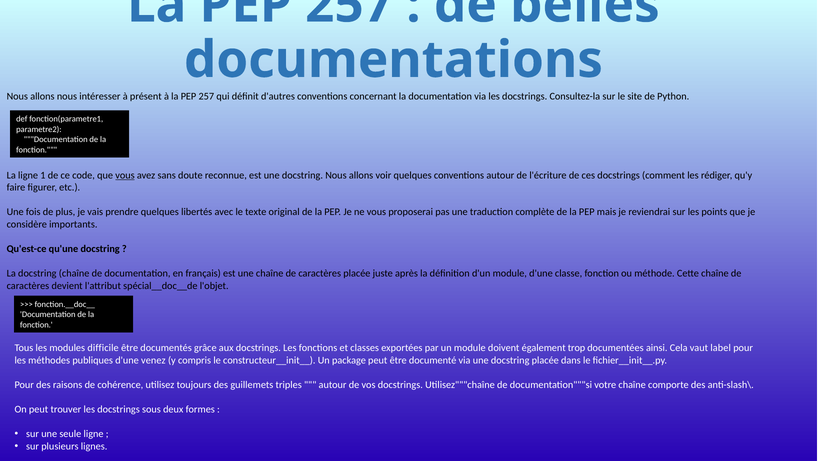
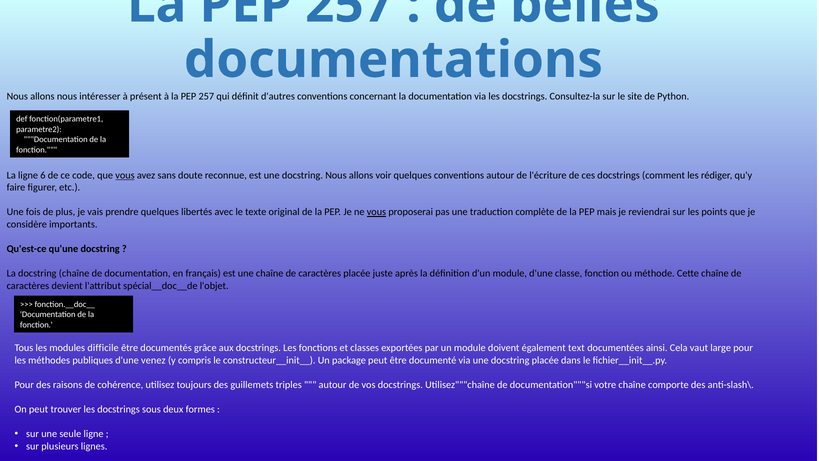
1: 1 -> 6
vous at (376, 212) underline: none -> present
trop: trop -> text
label: label -> large
